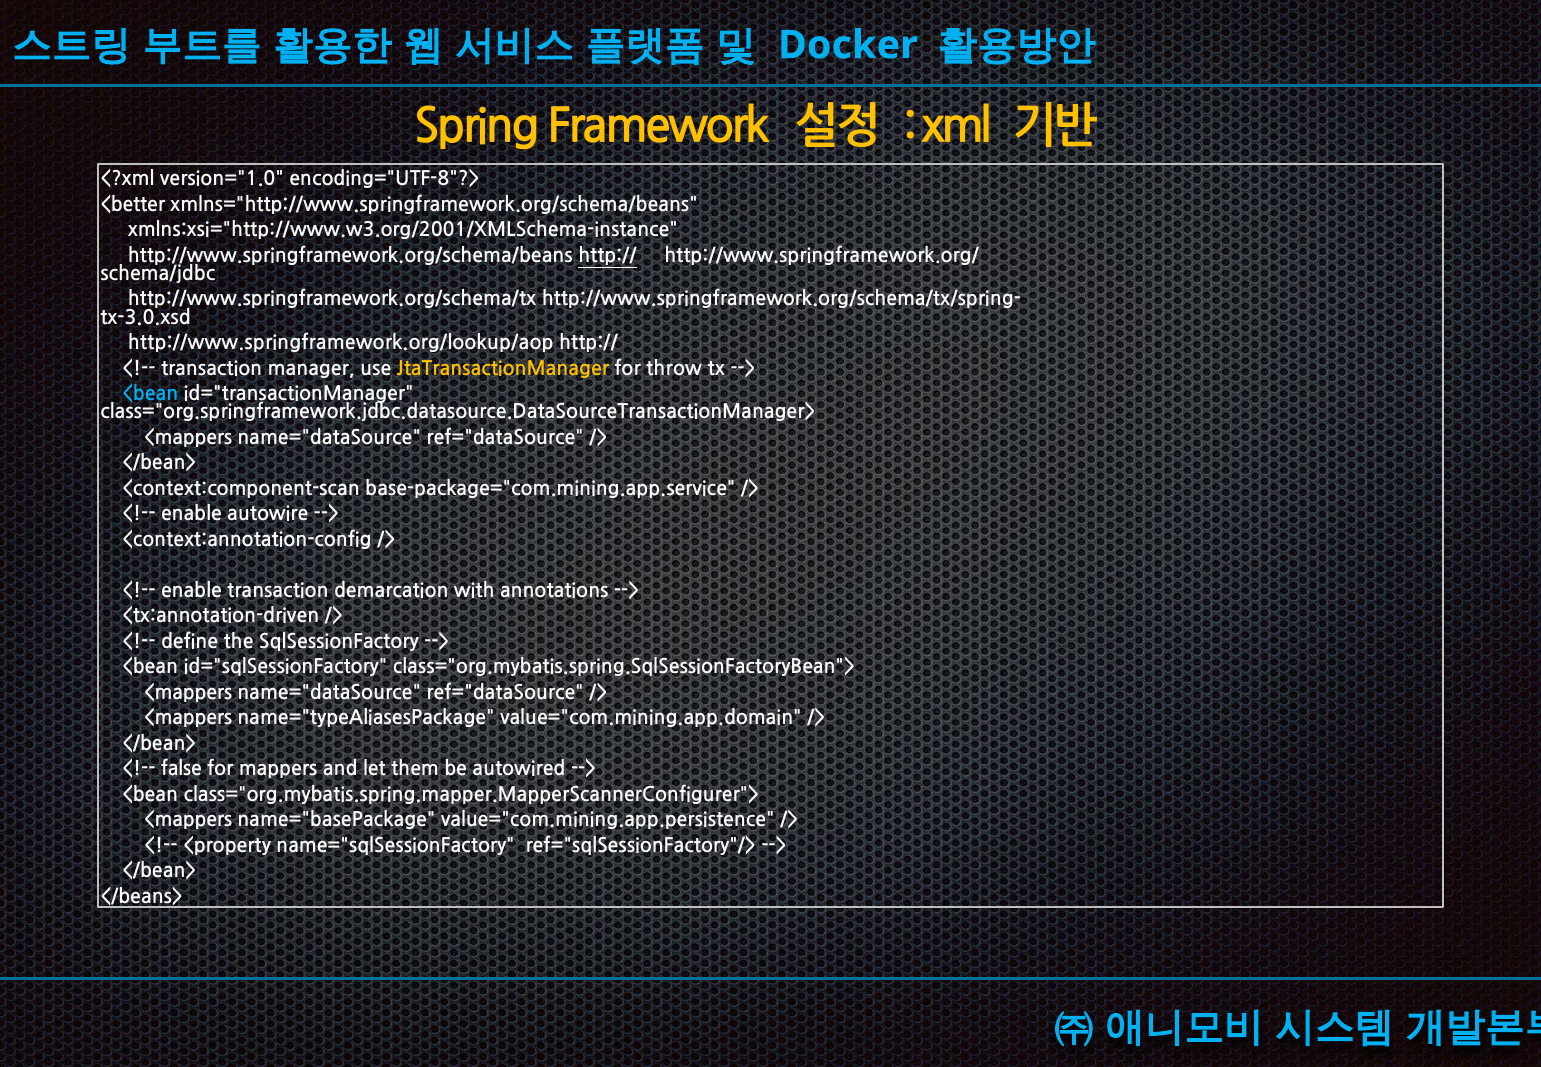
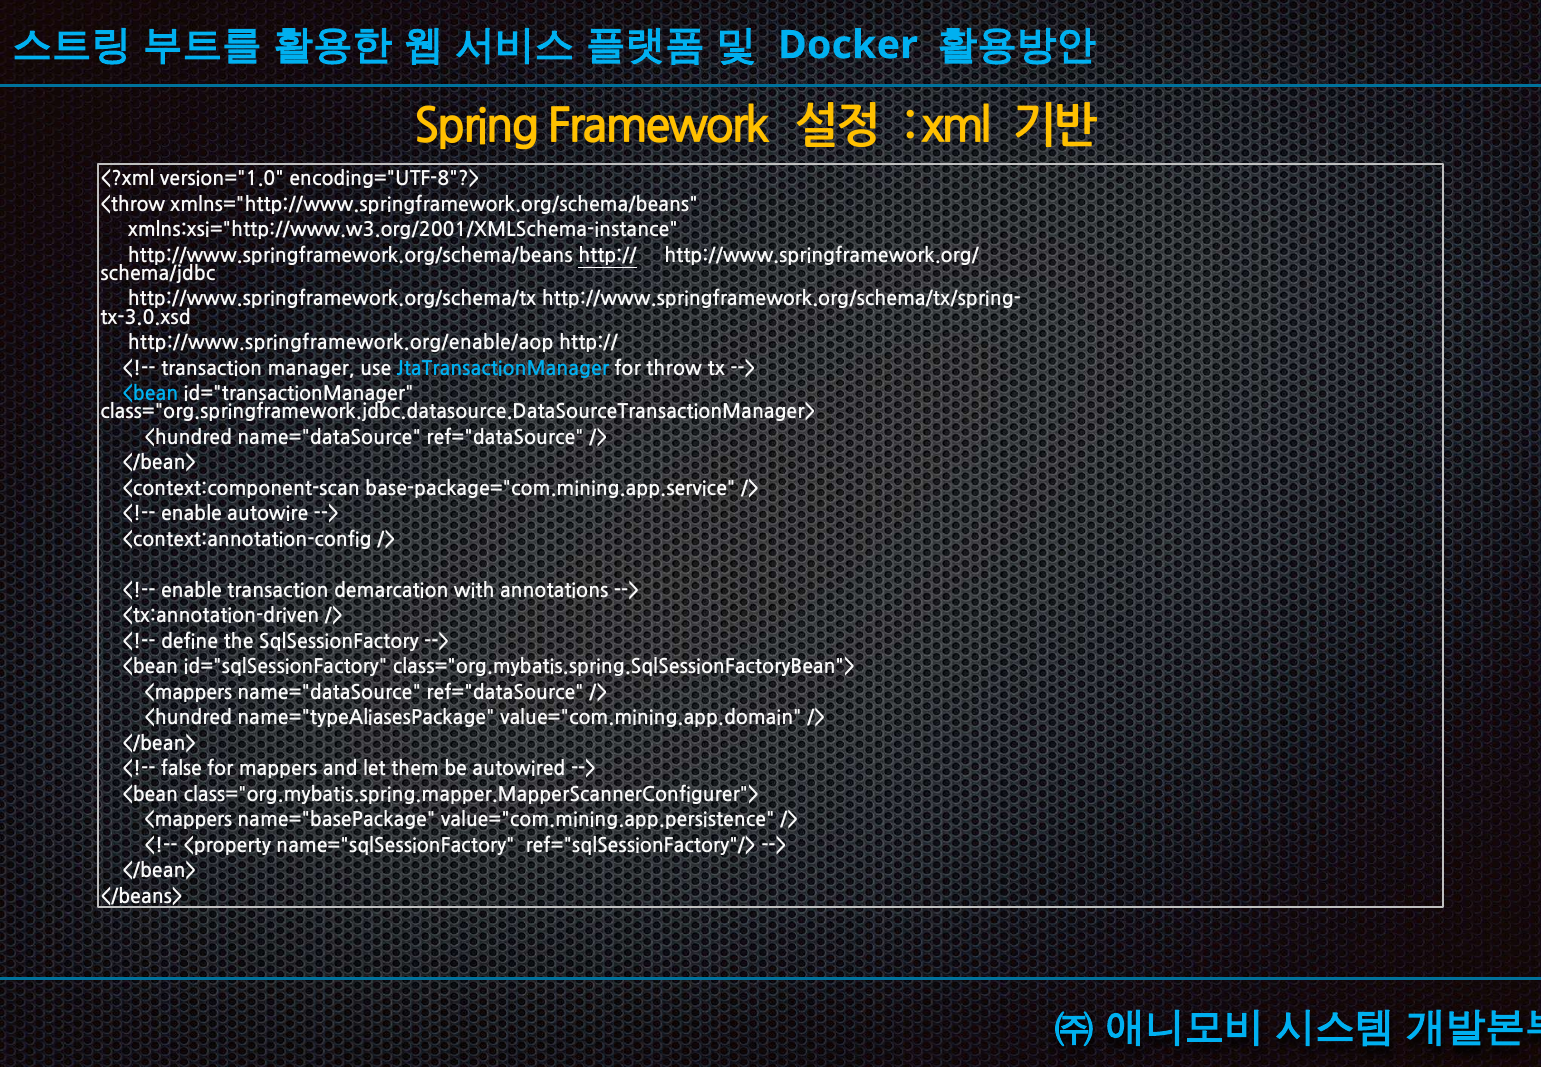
<better: <better -> <throw
http://www.springframework.org/lookup/aop: http://www.springframework.org/lookup/aop -> http://www.springframework.org/enable/aop
JtaTransactionManager colour: yellow -> light blue
<mappers at (188, 438): <mappers -> <hundred
<mappers at (188, 718): <mappers -> <hundred
